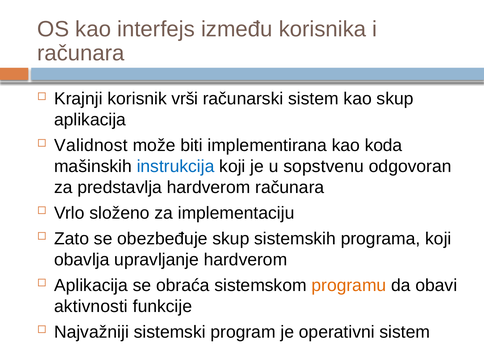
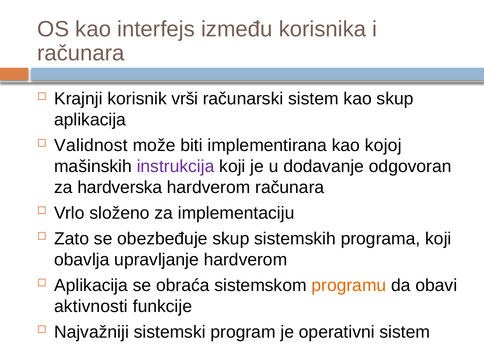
koda: koda -> kojoj
instrukcija colour: blue -> purple
sopstvenu: sopstvenu -> dodavanje
predstavlja: predstavlja -> hardverska
